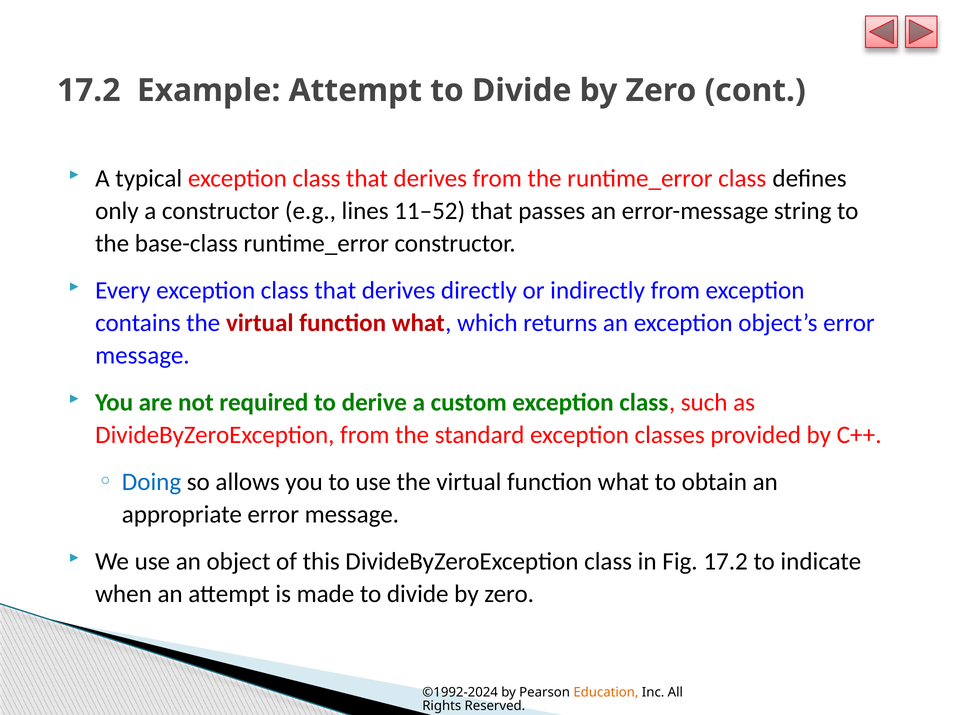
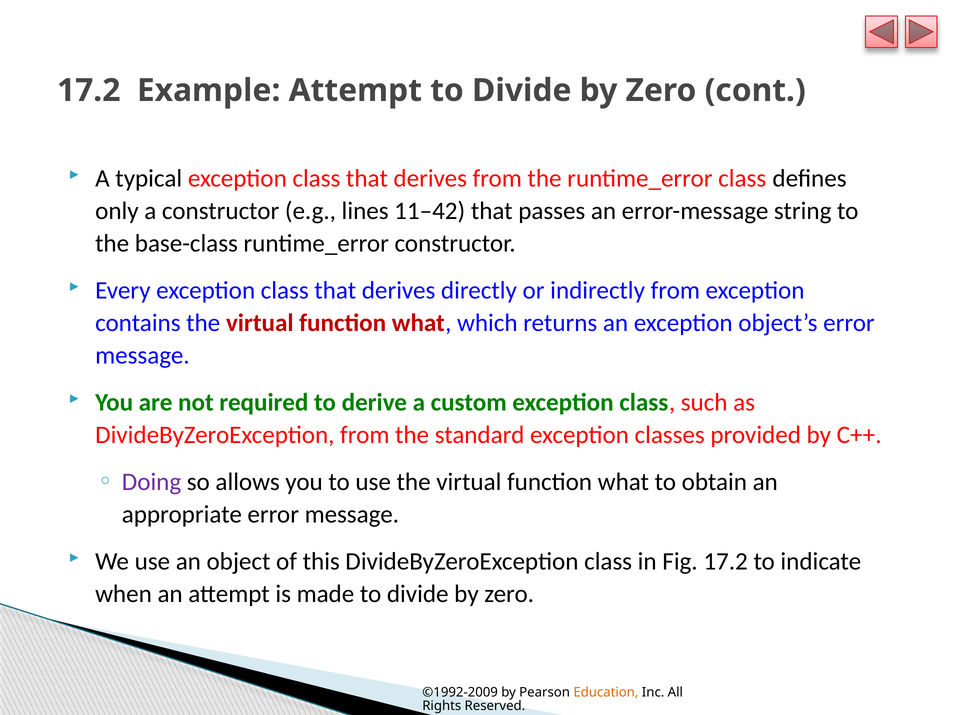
11–52: 11–52 -> 11–42
Doing colour: blue -> purple
©1992-2024: ©1992-2024 -> ©1992-2009
